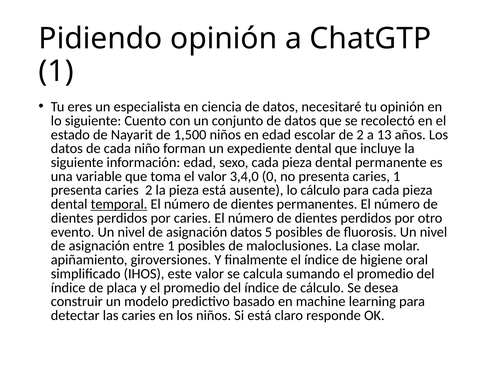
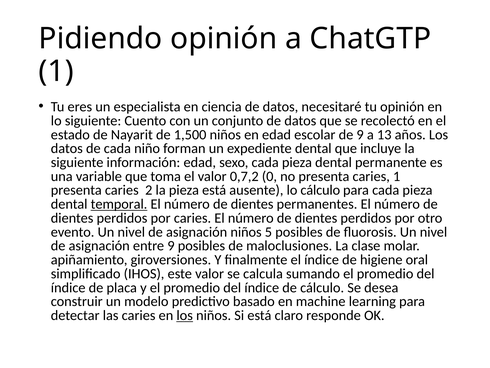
de 2: 2 -> 9
3,4,0: 3,4,0 -> 0,7,2
asignación datos: datos -> niños
entre 1: 1 -> 9
los at (185, 315) underline: none -> present
